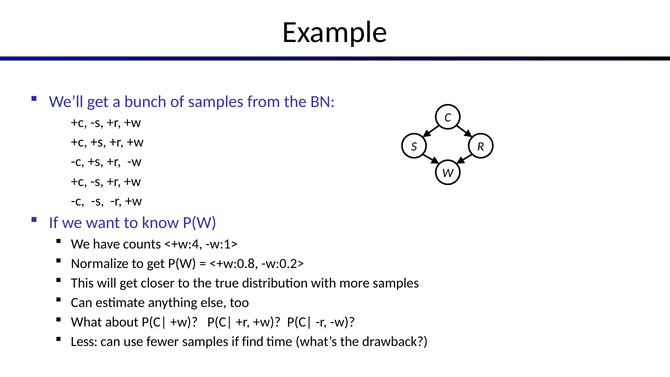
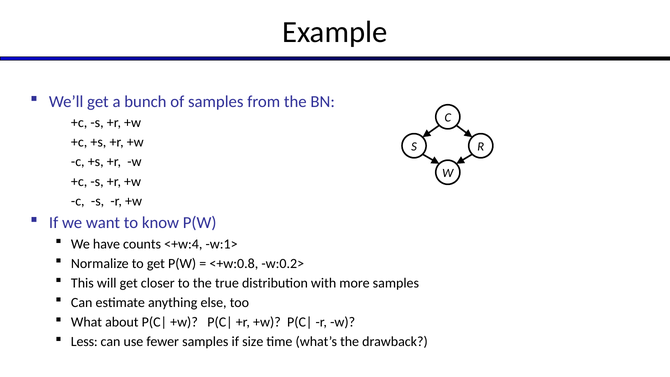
find: find -> size
